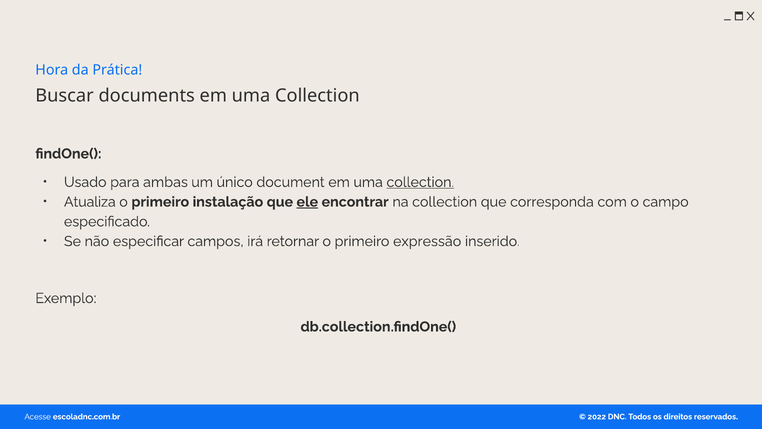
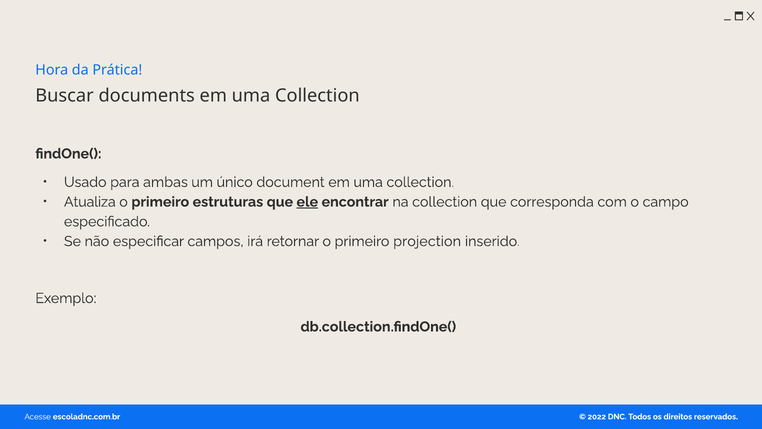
collection at (420, 182) underline: present -> none
instalação: instalação -> estruturas
expressão: expressão -> projection
